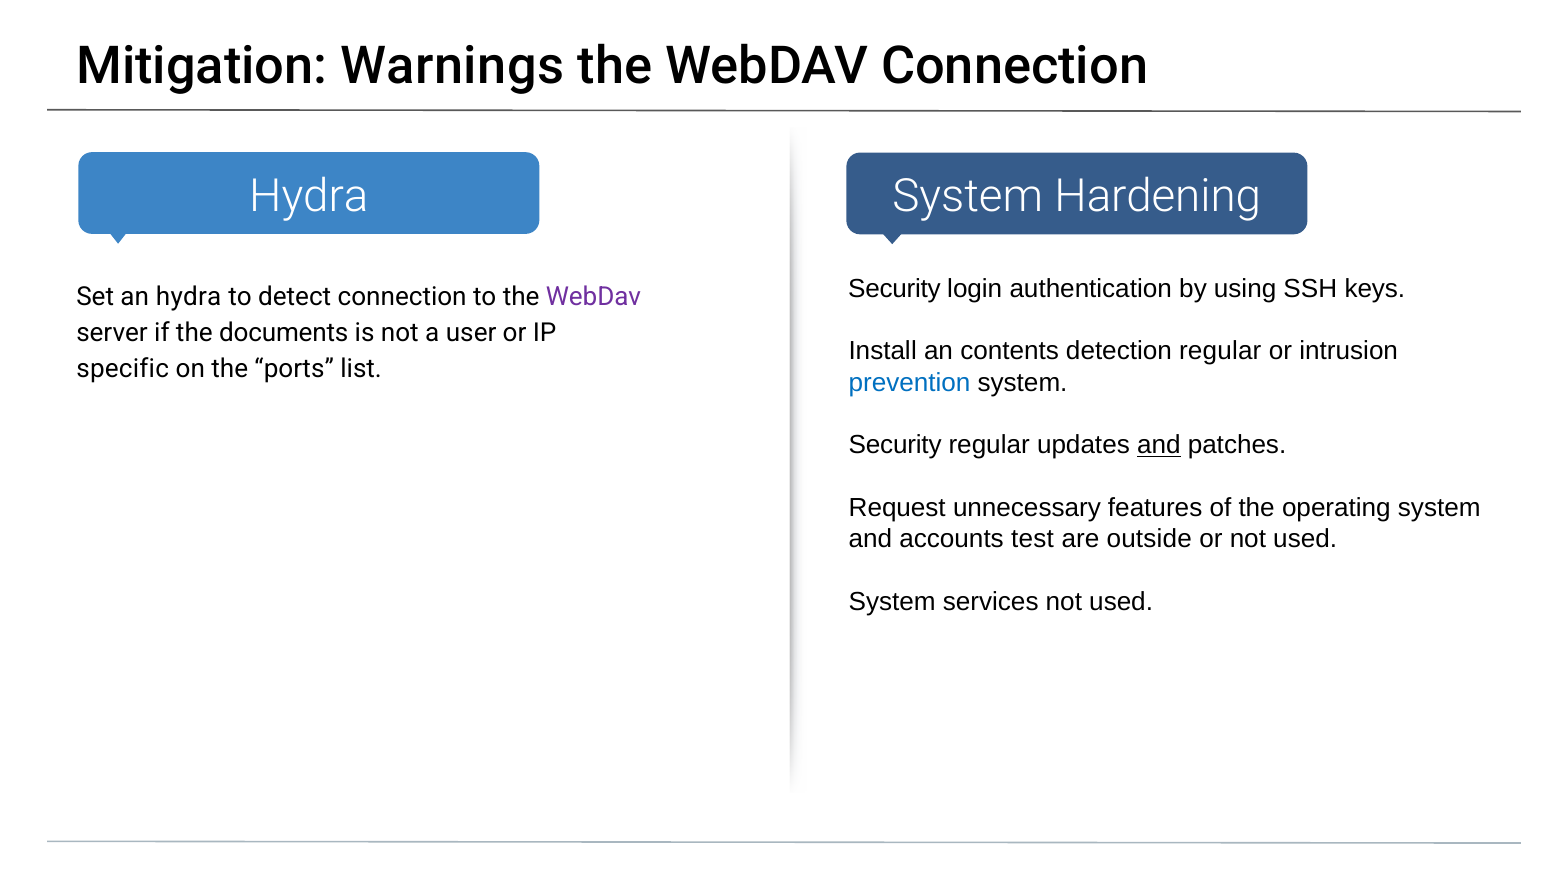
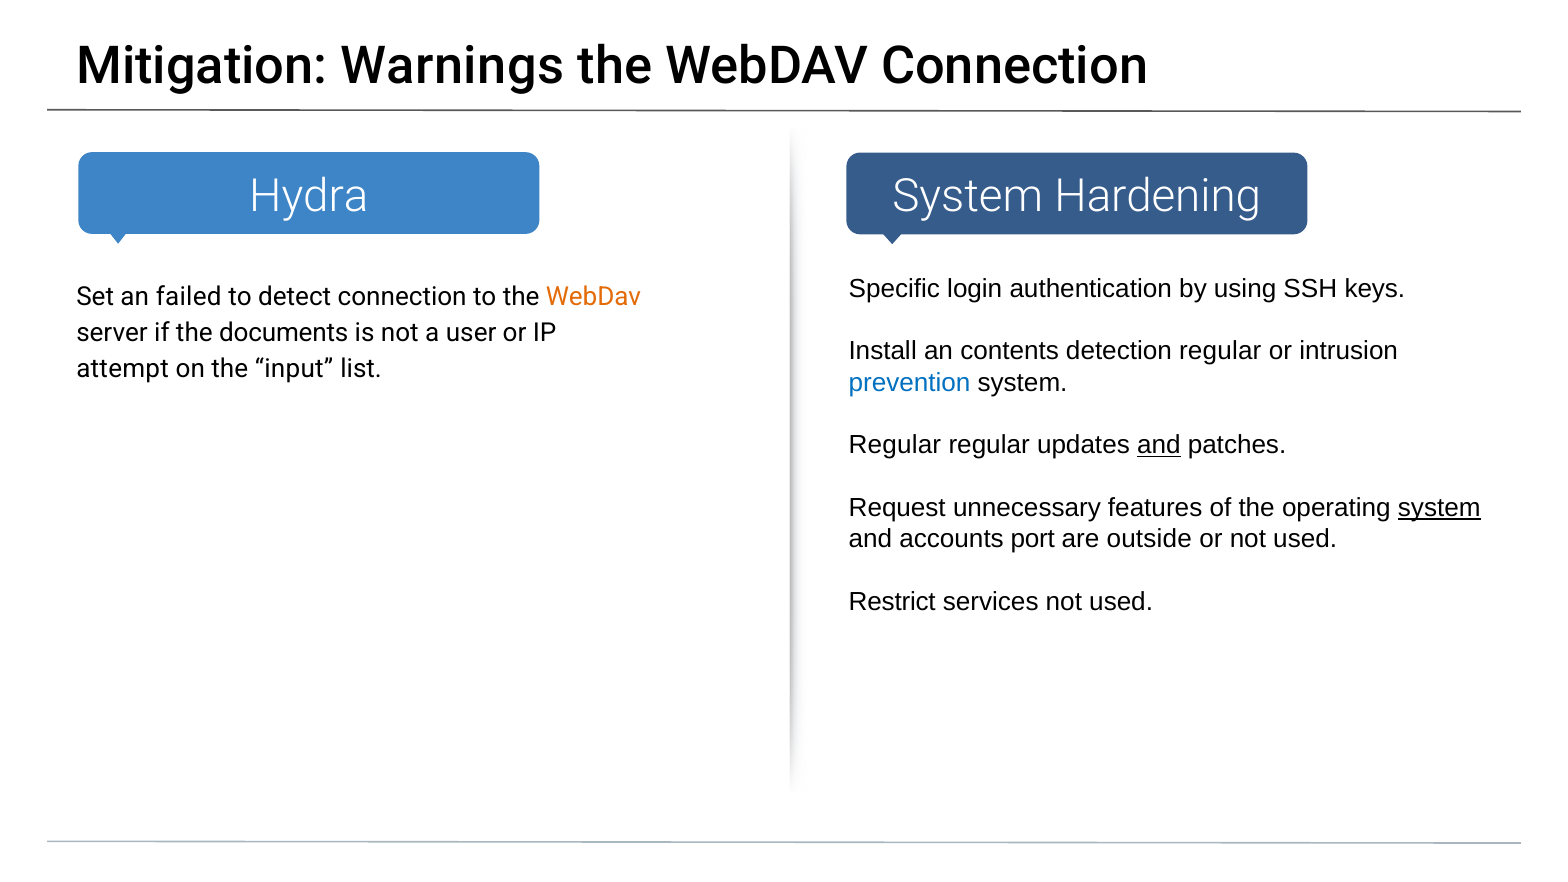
Security at (894, 288): Security -> Specific
an hydra: hydra -> failed
WebDav at (593, 297) colour: purple -> orange
specific: specific -> attempt
ports: ports -> input
Security at (895, 445): Security -> Regular
system at (1439, 508) underline: none -> present
test: test -> port
System at (892, 602): System -> Restrict
